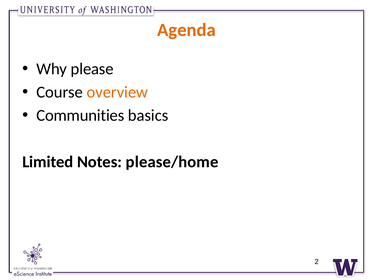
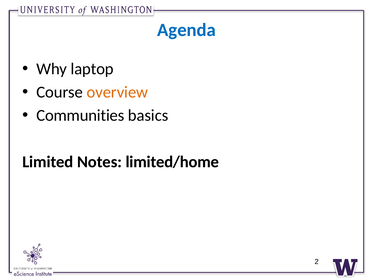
Agenda colour: orange -> blue
please: please -> laptop
please/home: please/home -> limited/home
